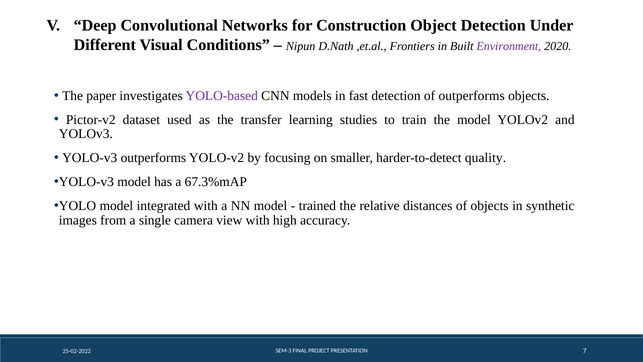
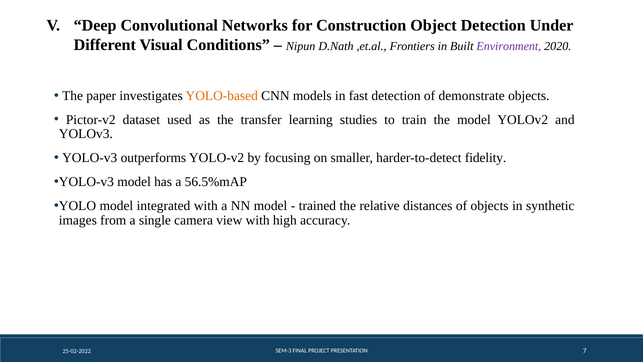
YOLO-based colour: purple -> orange
of outperforms: outperforms -> demonstrate
quality: quality -> fidelity
67.3%mAP: 67.3%mAP -> 56.5%mAP
